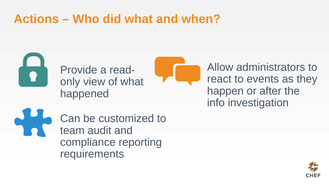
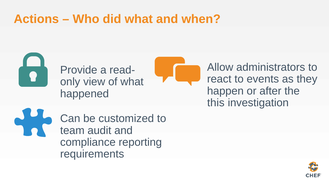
info: info -> this
